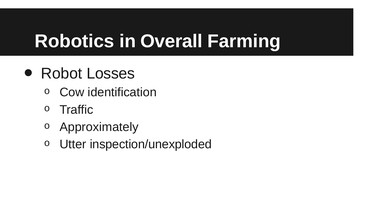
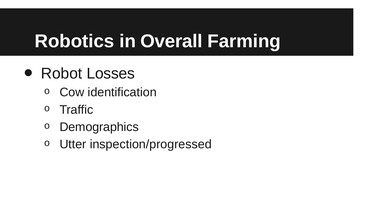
Approximately: Approximately -> Demographics
inspection/unexploded: inspection/unexploded -> inspection/progressed
